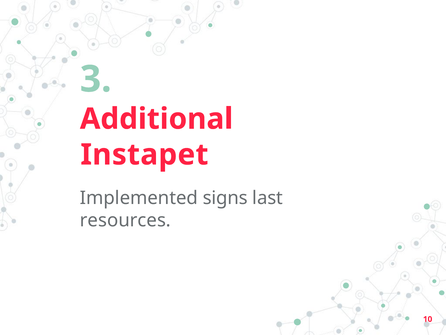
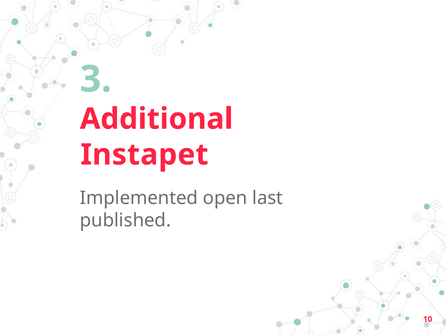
signs: signs -> open
resources: resources -> published
